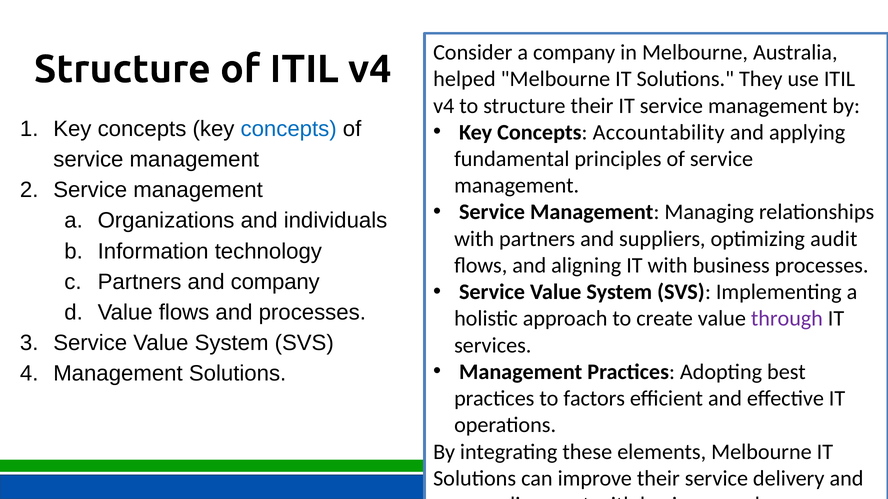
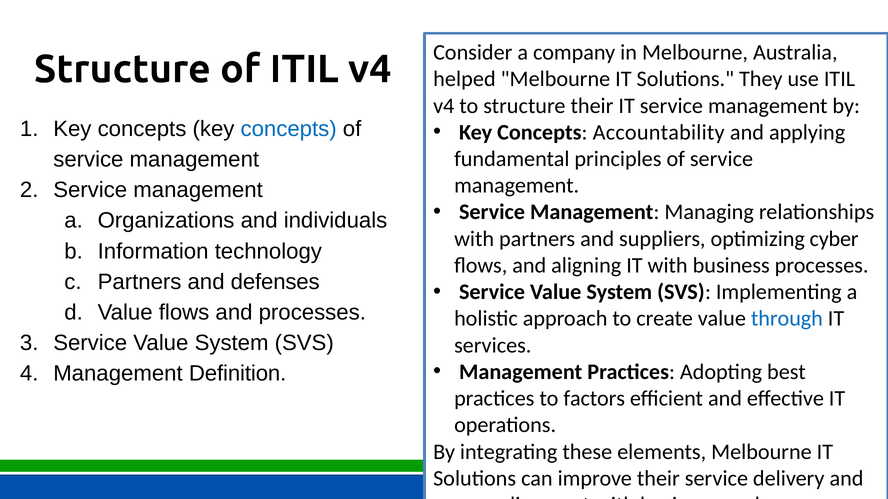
audit: audit -> cyber
and company: company -> defenses
through colour: purple -> blue
Management Solutions: Solutions -> Definition
